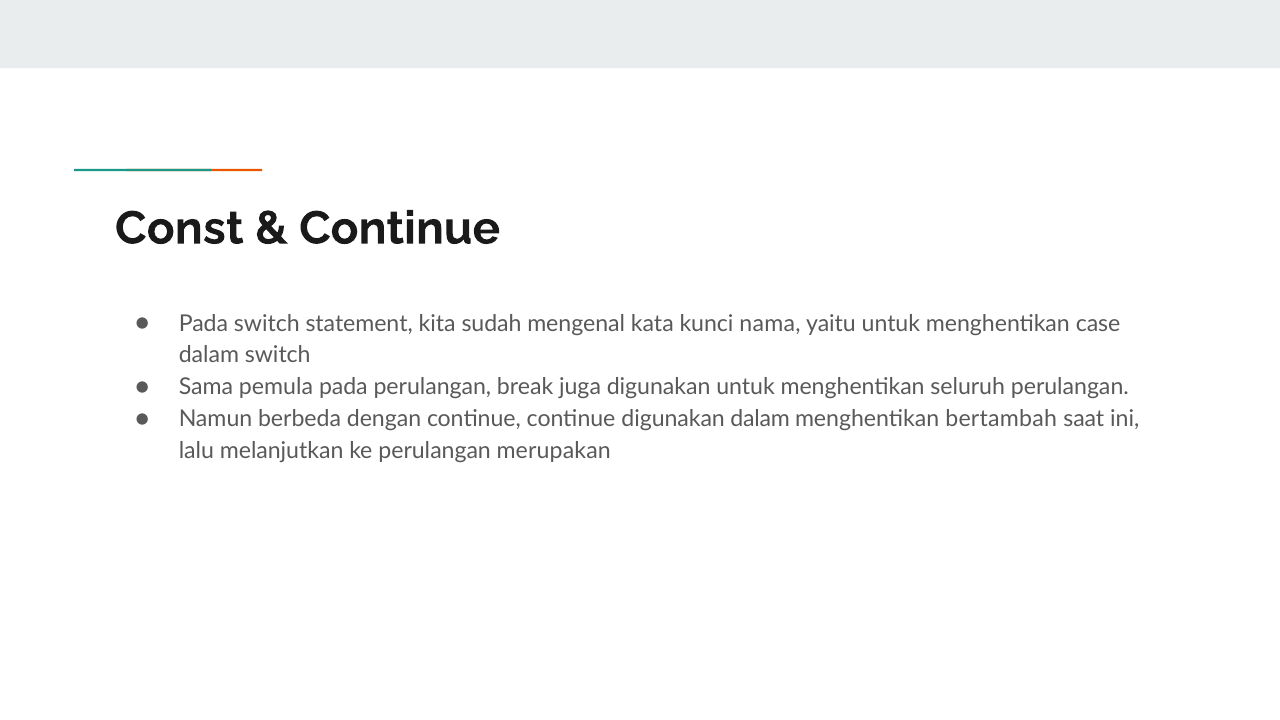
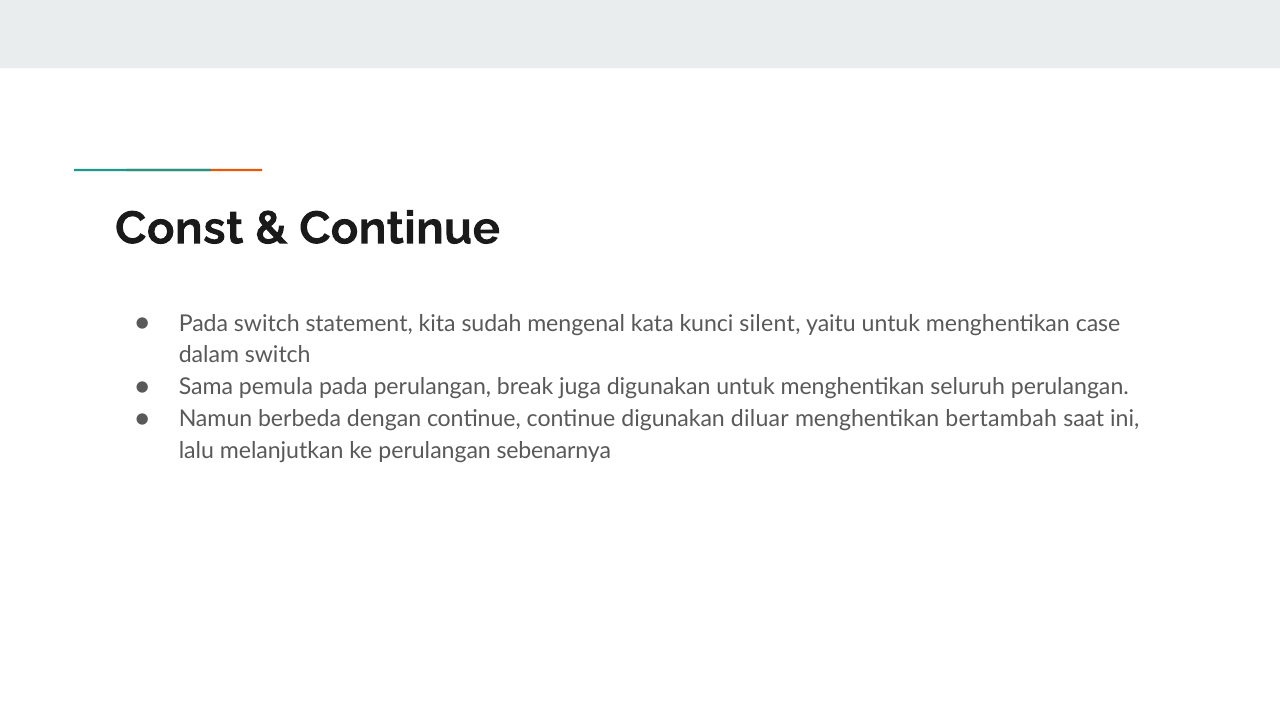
nama: nama -> silent
digunakan dalam: dalam -> diluar
merupakan: merupakan -> sebenarnya
